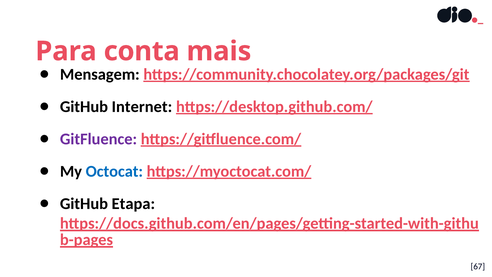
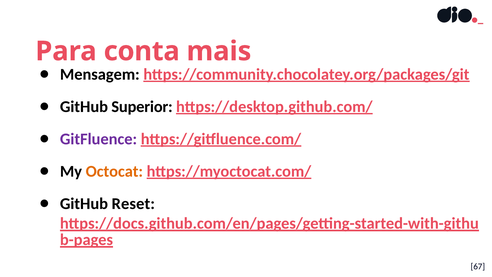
Internet: Internet -> Superior
Octocat colour: blue -> orange
Etapa: Etapa -> Reset
